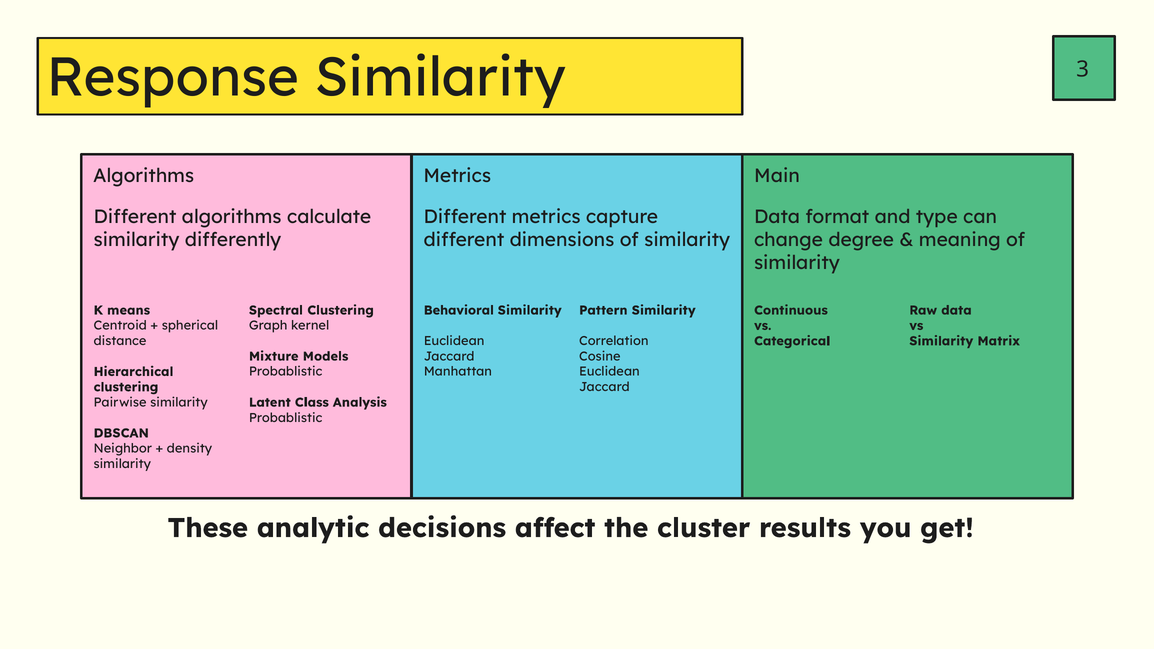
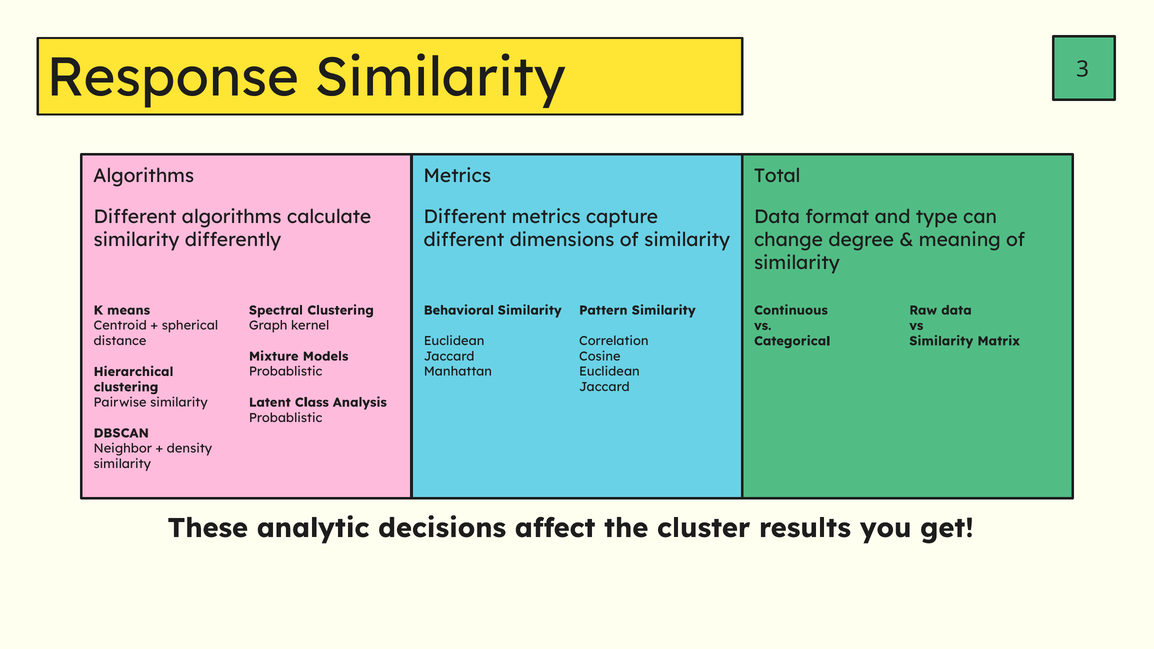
Main: Main -> Total
